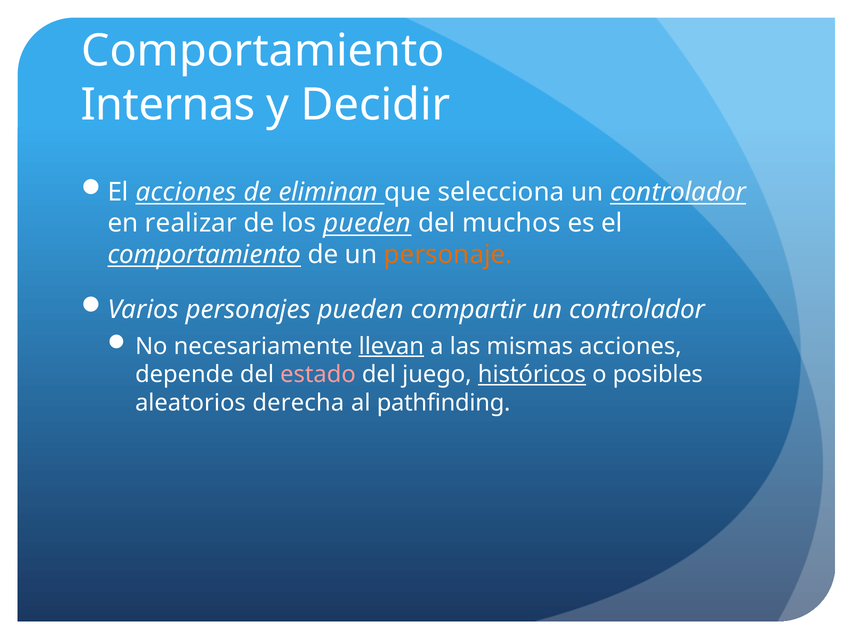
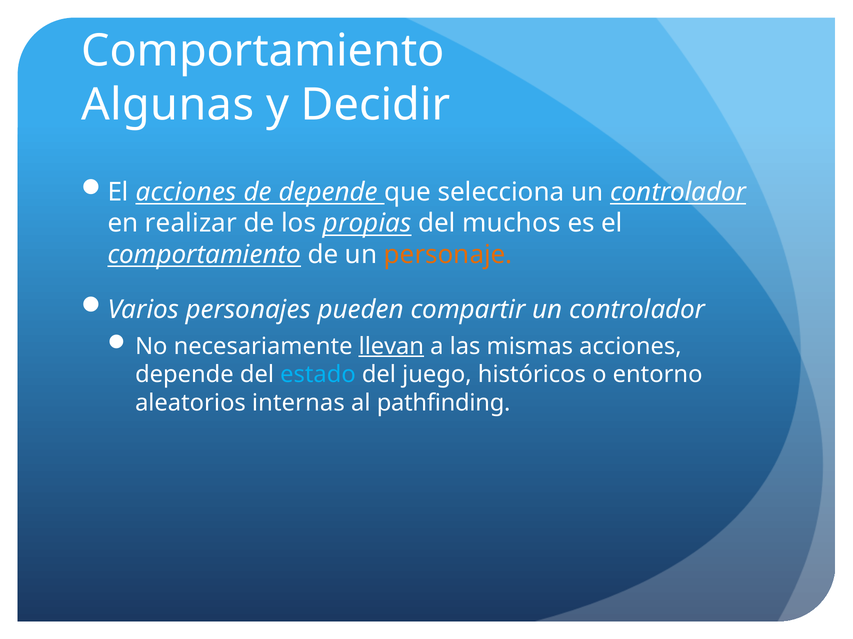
Internas: Internas -> Algunas
de eliminan: eliminan -> depende
los pueden: pueden -> propias
estado colour: pink -> light blue
históricos underline: present -> none
posibles: posibles -> entorno
derecha: derecha -> internas
